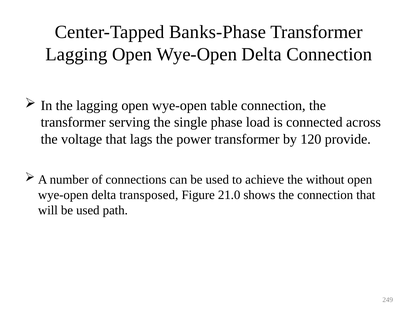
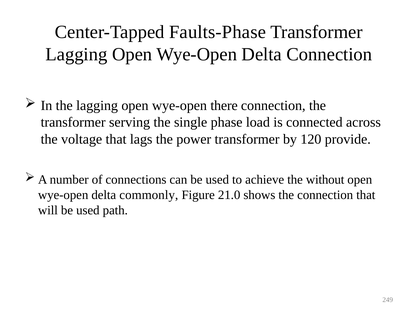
Banks-Phase: Banks-Phase -> Faults-Phase
table: table -> there
transposed: transposed -> commonly
